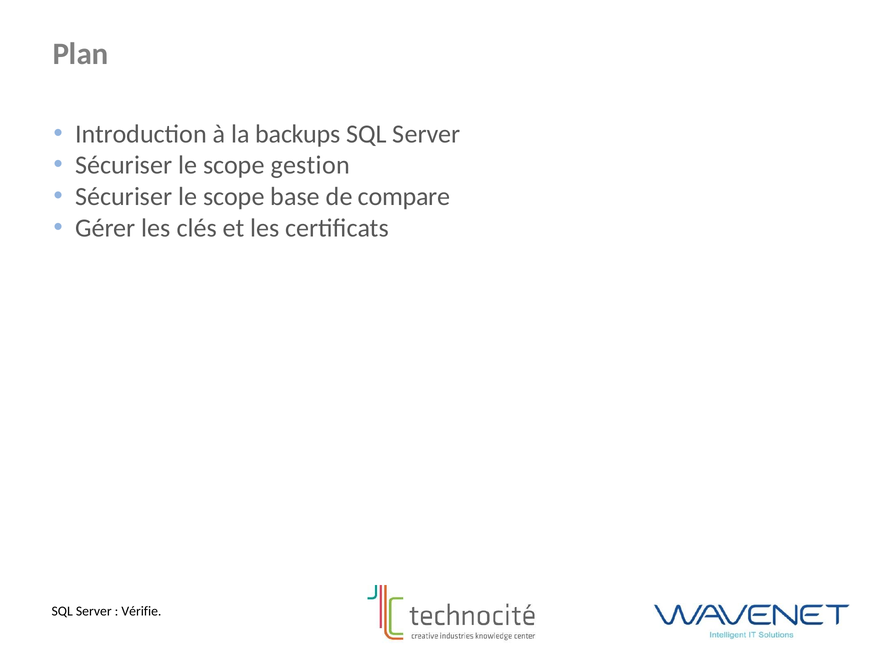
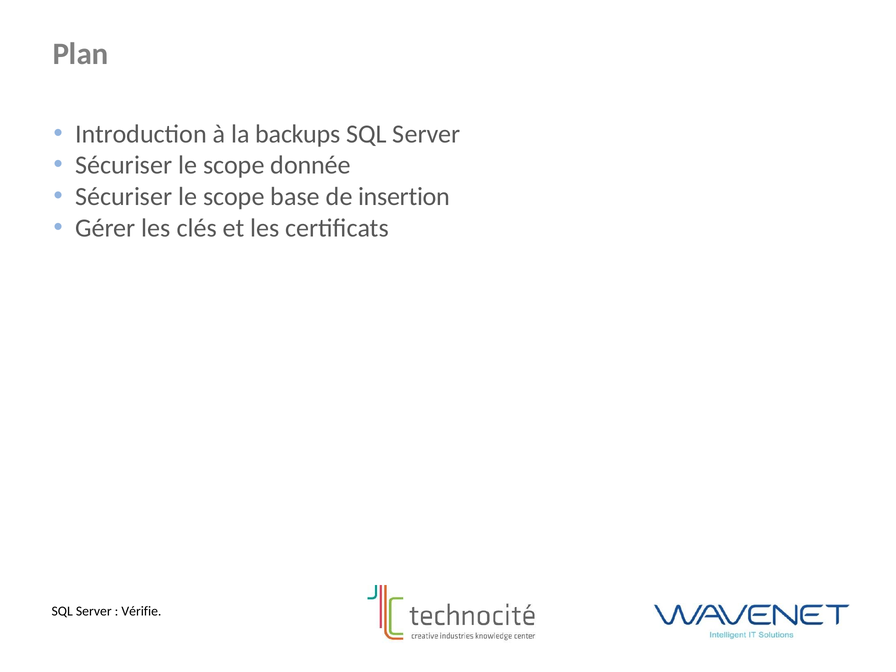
gestion: gestion -> donnée
compare: compare -> insertion
